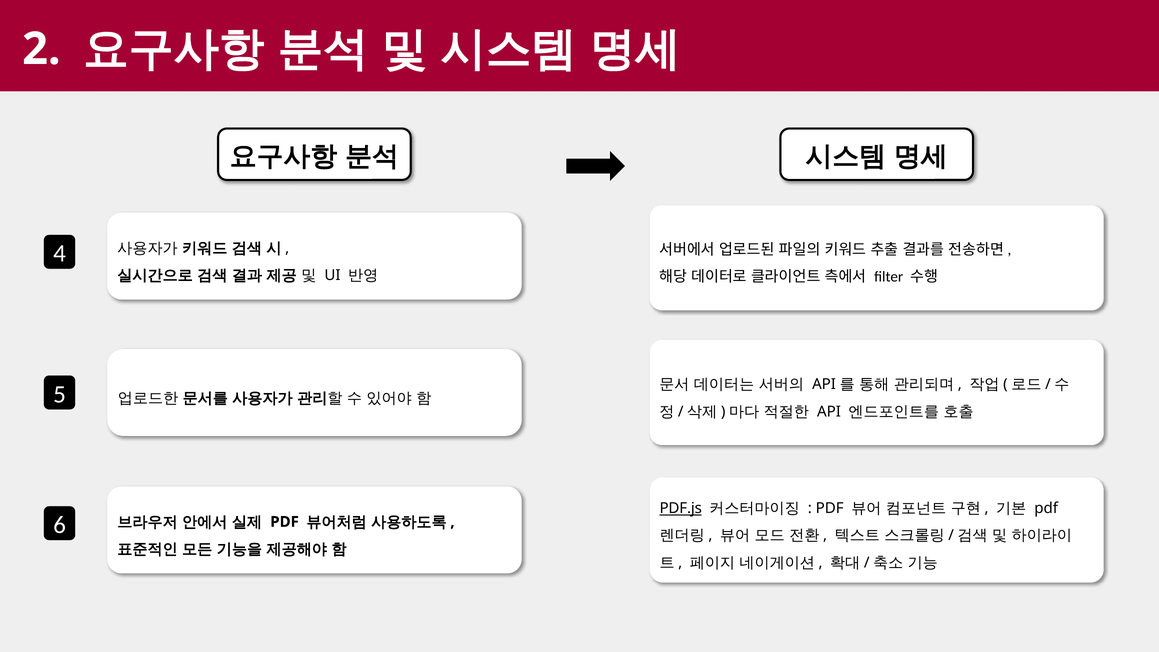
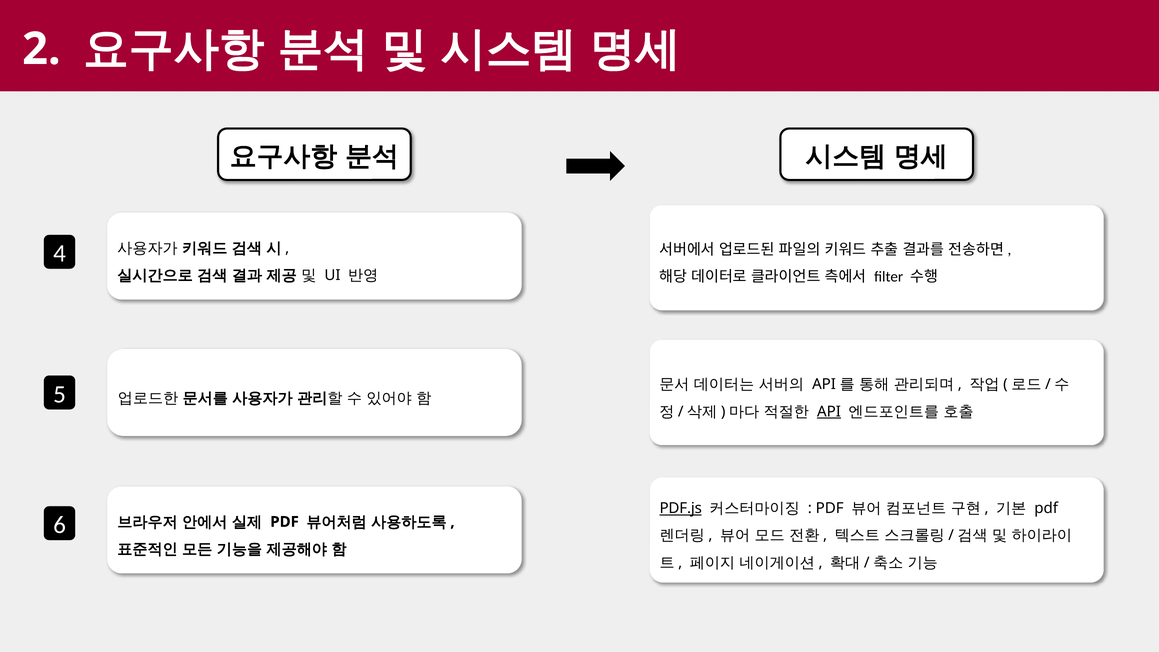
API underline: none -> present
